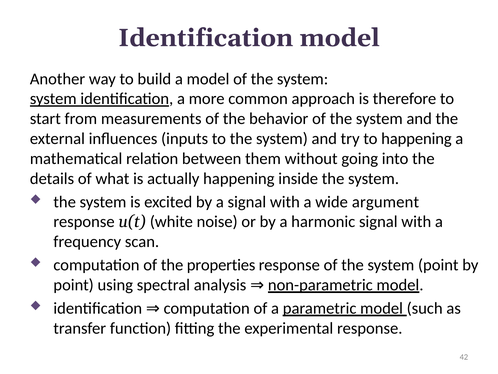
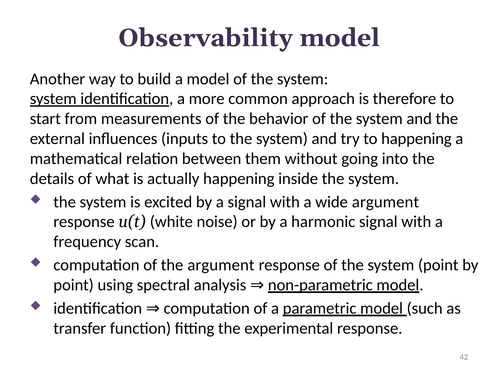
Identification at (206, 38): Identification -> Observability
the properties: properties -> argument
